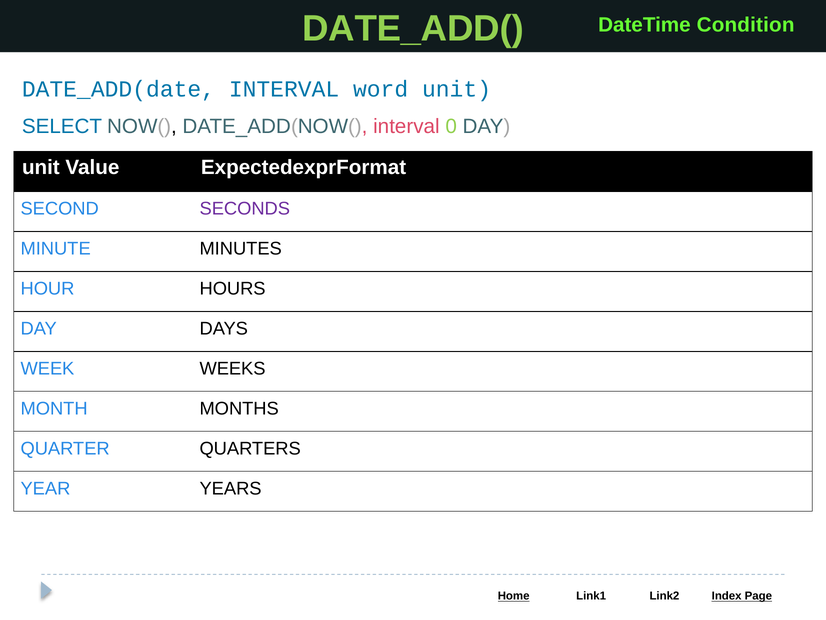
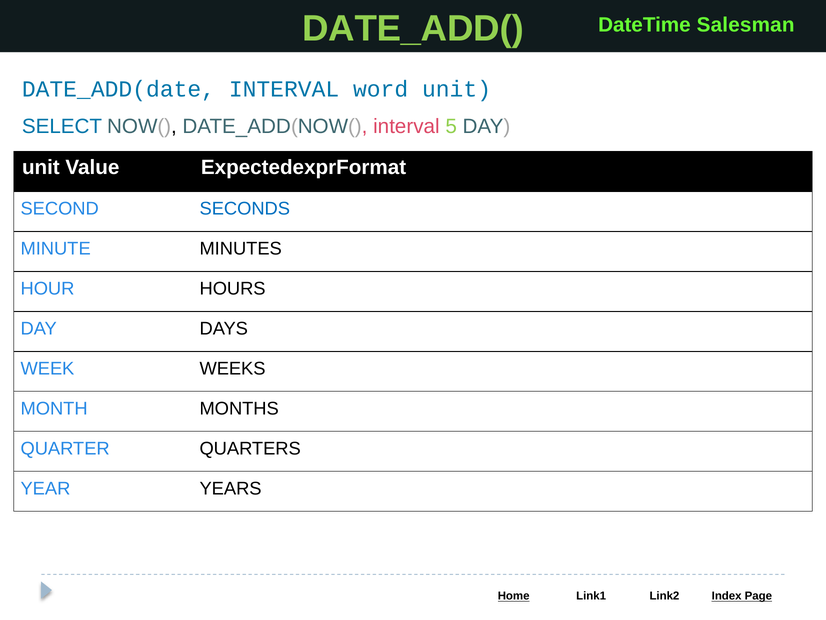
Condition: Condition -> Salesman
0: 0 -> 5
SECONDS colour: purple -> blue
